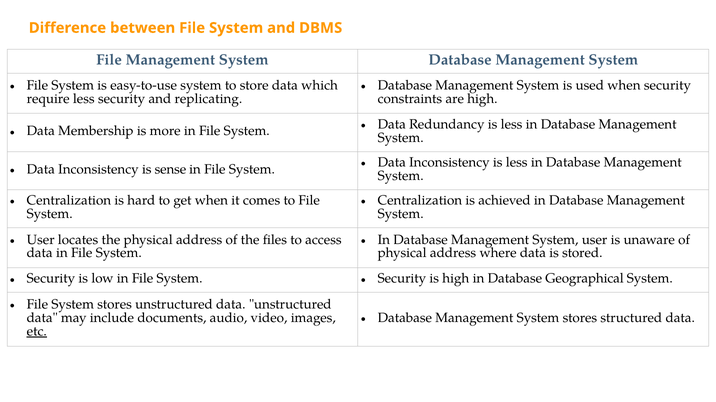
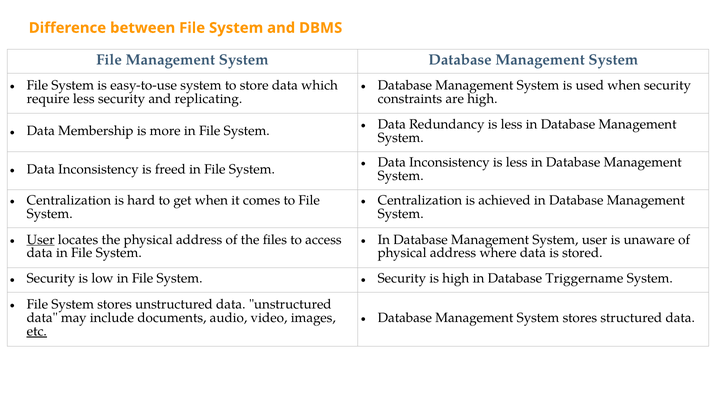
sense: sense -> freed
User at (41, 240) underline: none -> present
Geographical: Geographical -> Triggername
